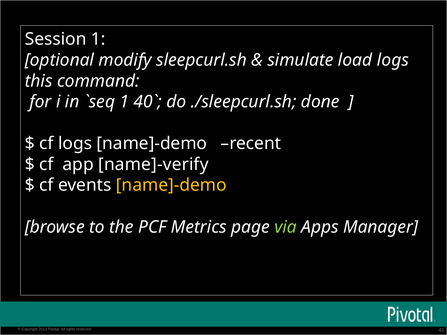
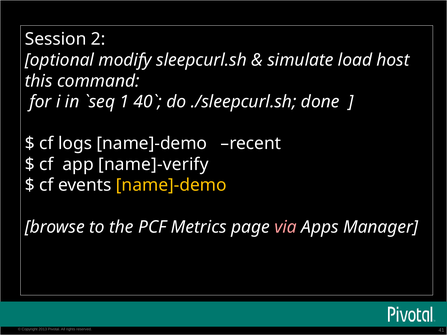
Session 1: 1 -> 2
load logs: logs -> host
via colour: light green -> pink
